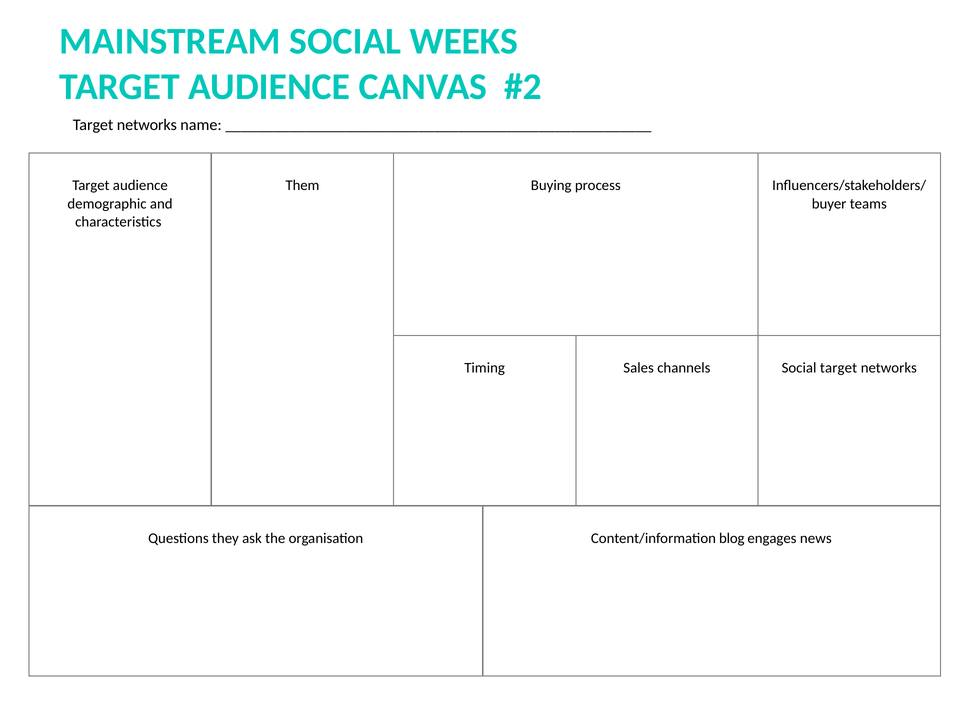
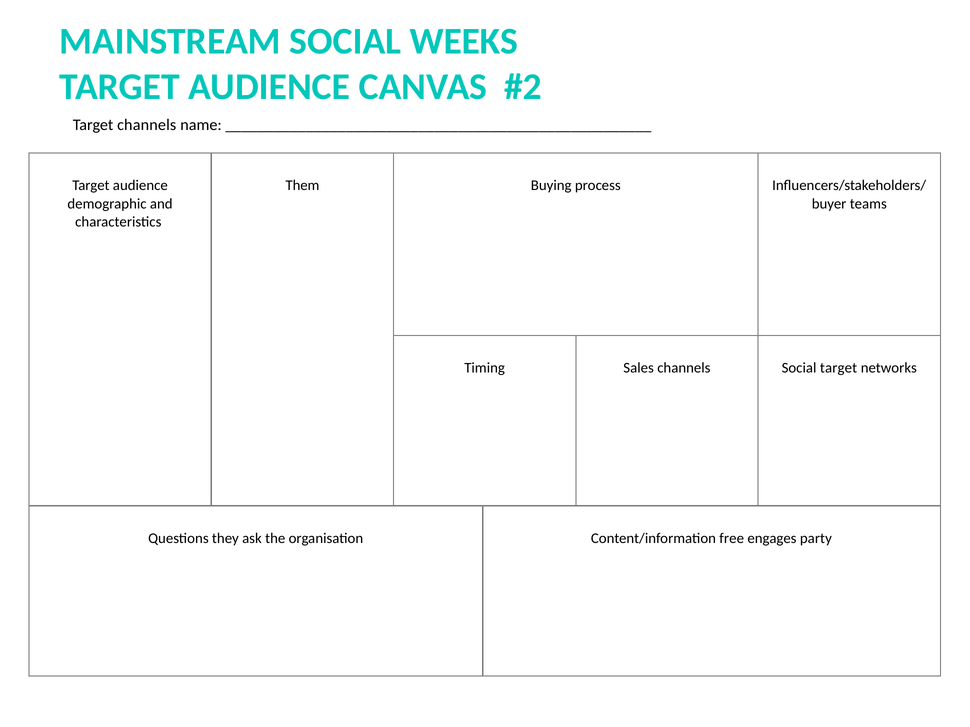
networks at (147, 125): networks -> channels
blog: blog -> free
news: news -> party
